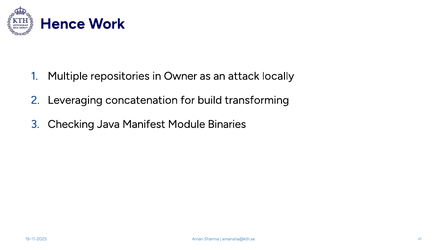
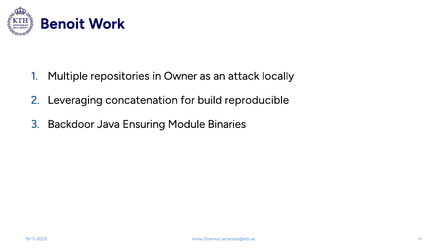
Hence: Hence -> Benoit
transforming: transforming -> reproducible
Checking: Checking -> Backdoor
Manifest: Manifest -> Ensuring
